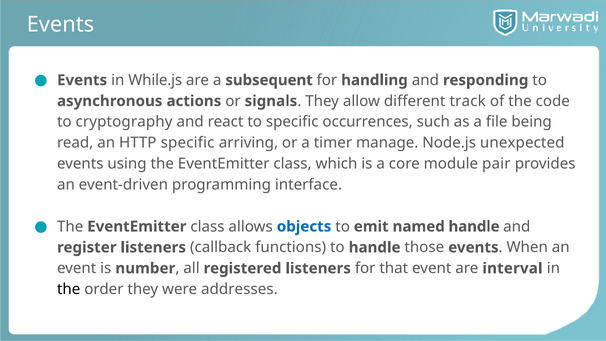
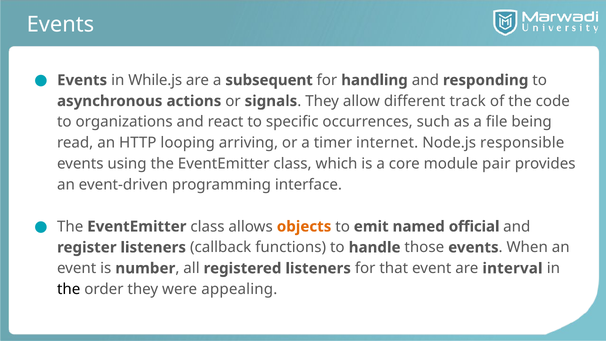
cryptography: cryptography -> organizations
HTTP specific: specific -> looping
manage: manage -> internet
unexpected: unexpected -> responsible
objects colour: blue -> orange
named handle: handle -> official
addresses: addresses -> appealing
